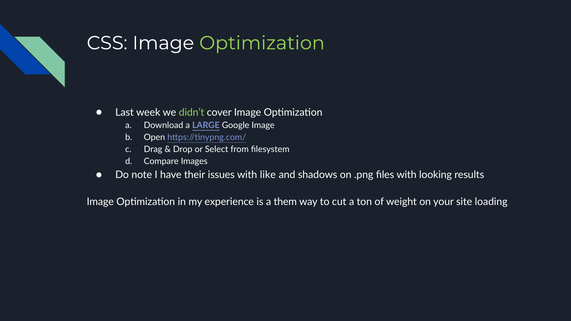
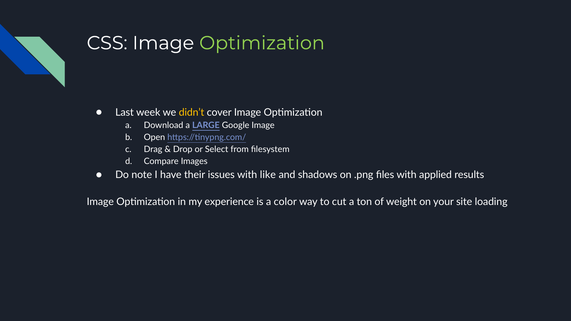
didn’t colour: light green -> yellow
looking: looking -> applied
them: them -> color
